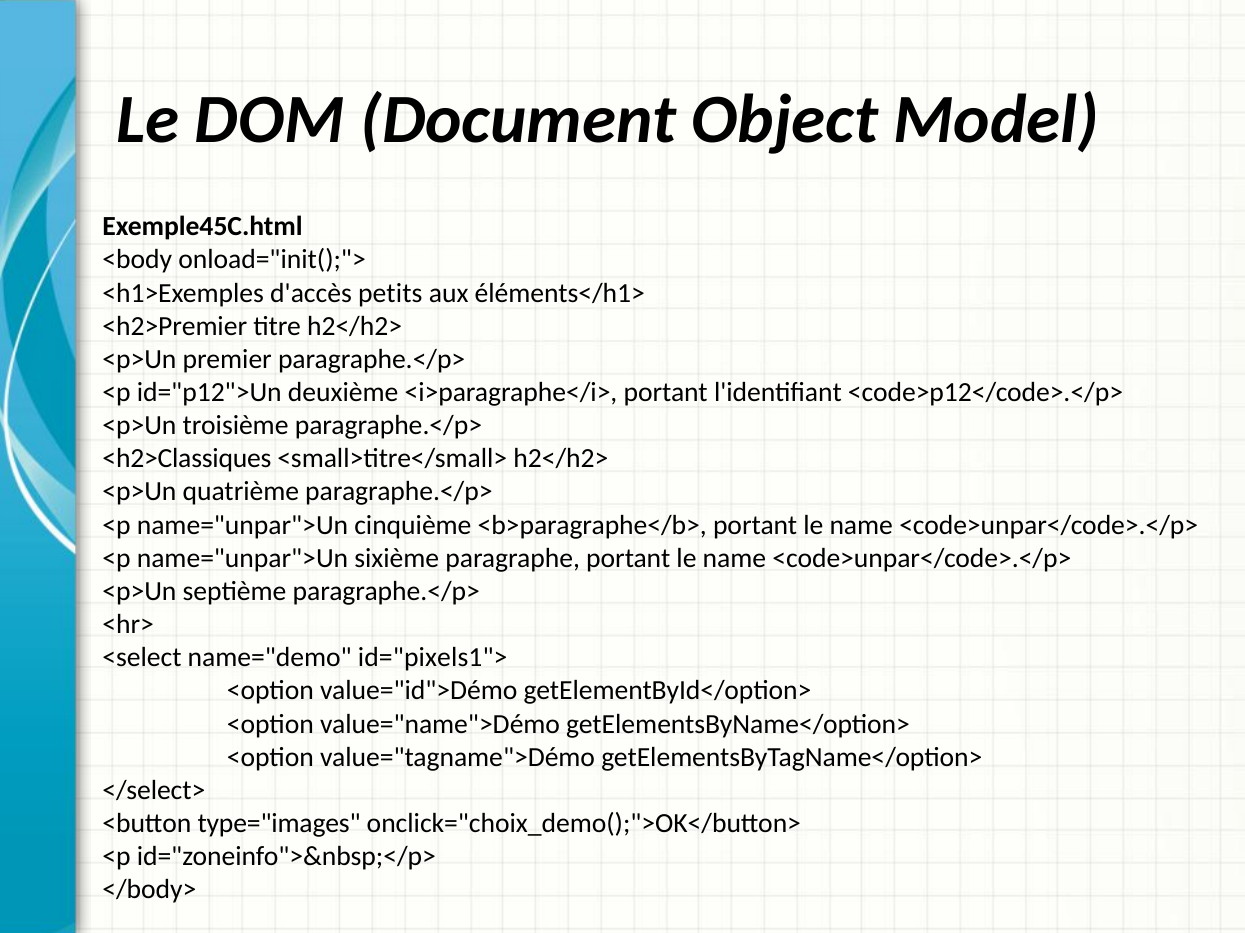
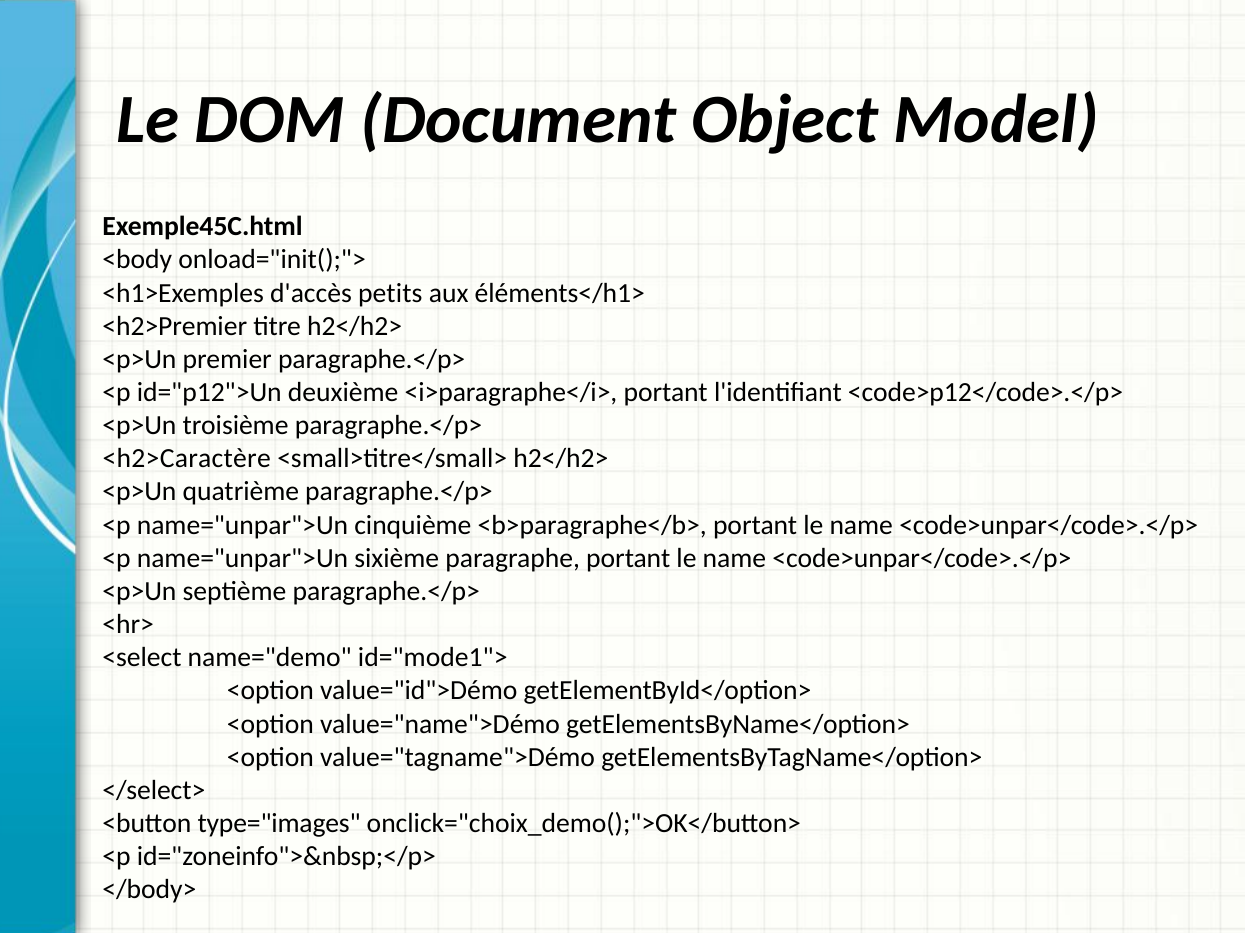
<h2>Classiques: <h2>Classiques -> <h2>Caractère
id="pixels1">: id="pixels1"> -> id="mode1">
